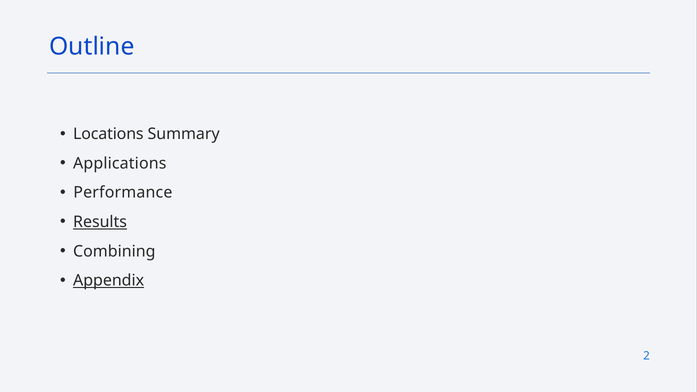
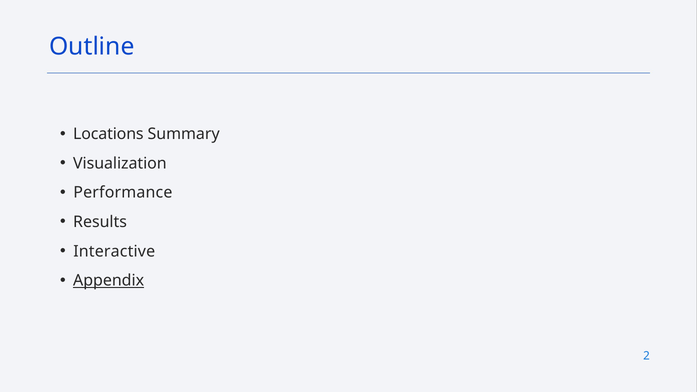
Applications: Applications -> Visualization
Results underline: present -> none
Combining: Combining -> Interactive
